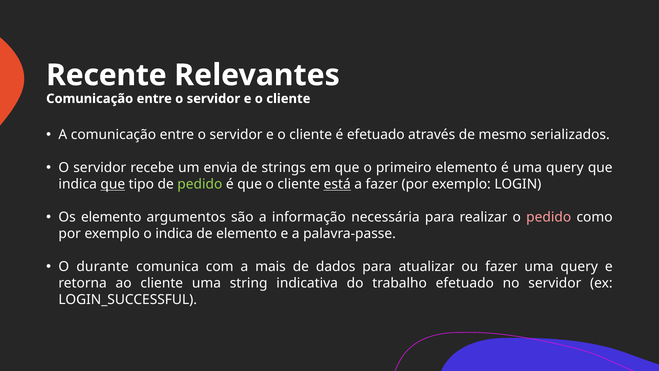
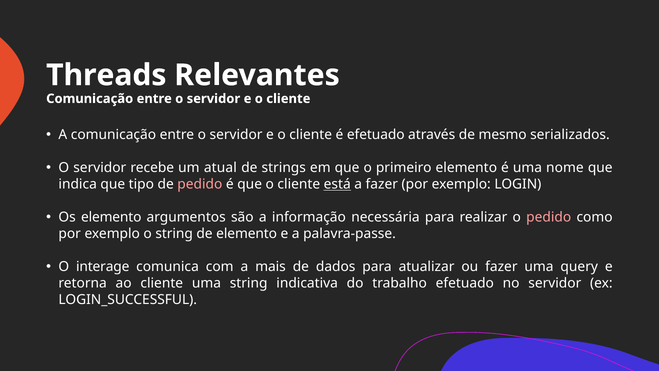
Recente: Recente -> Threads
envia: envia -> atual
é uma query: query -> nome
que at (113, 184) underline: present -> none
pedido at (200, 184) colour: light green -> pink
o indica: indica -> string
durante: durante -> interage
